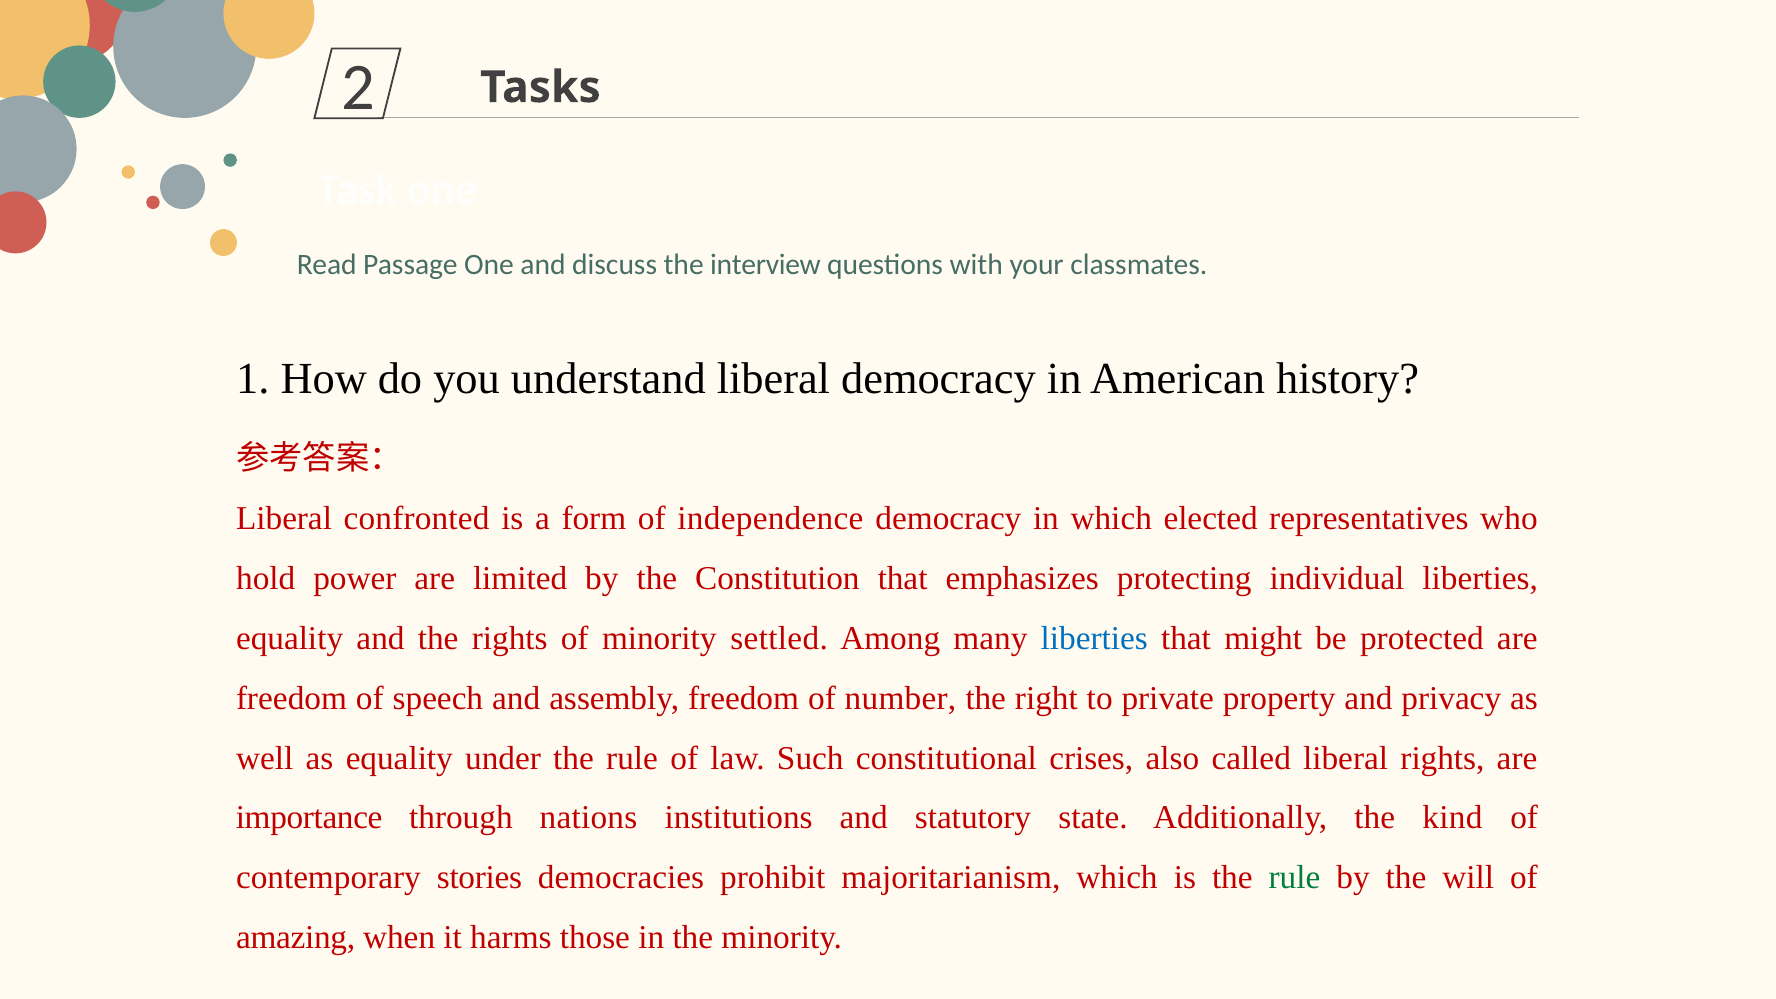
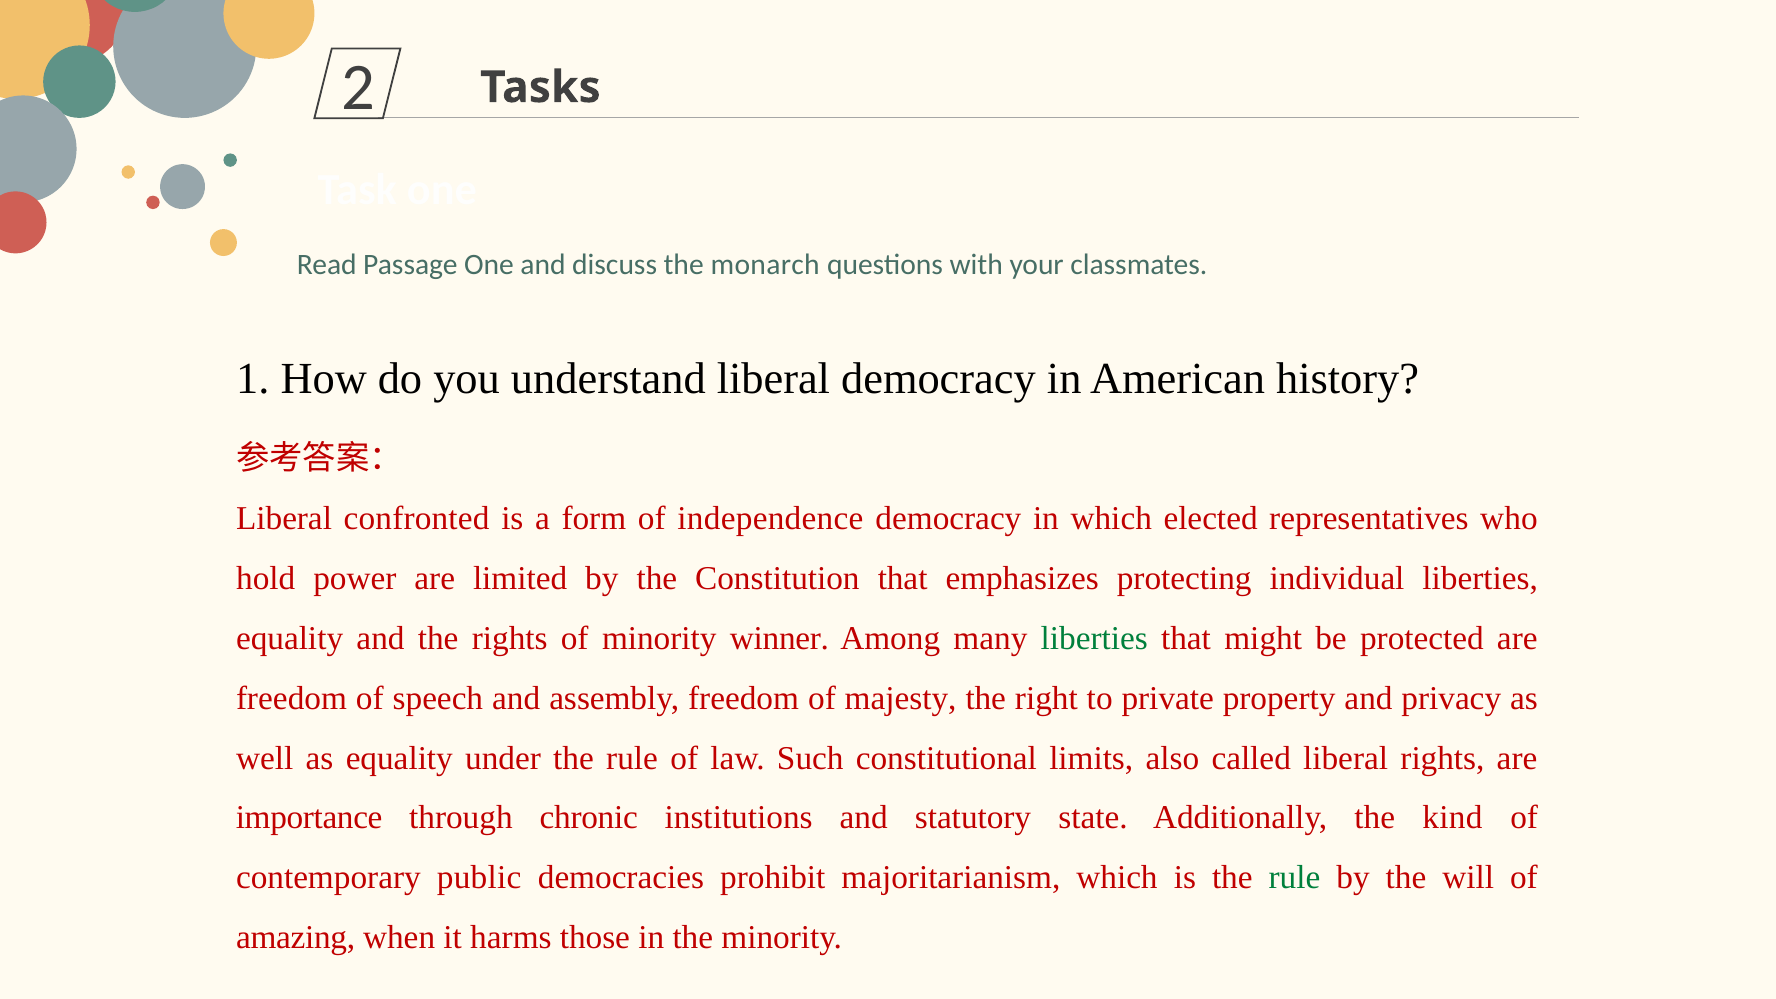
interview: interview -> monarch
settled: settled -> winner
liberties at (1094, 638) colour: blue -> green
number: number -> majesty
crises: crises -> limits
nations: nations -> chronic
stories: stories -> public
